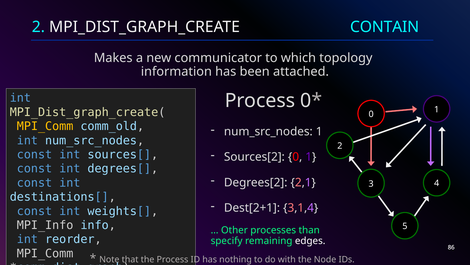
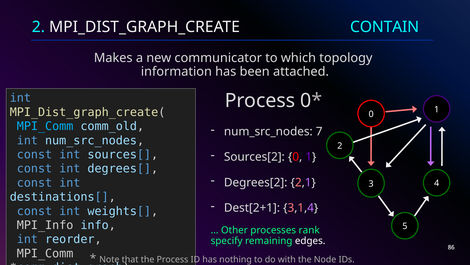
MPI_Comm at (45, 126) colour: yellow -> light blue
num_src_nodes 1: 1 -> 7
than: than -> rank
